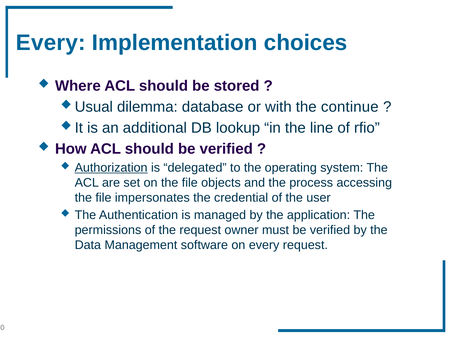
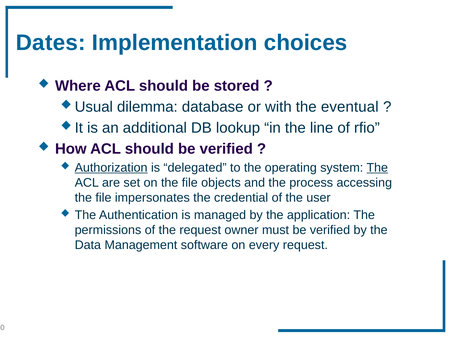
Every at (51, 43): Every -> Dates
continue: continue -> eventual
The at (377, 168) underline: none -> present
